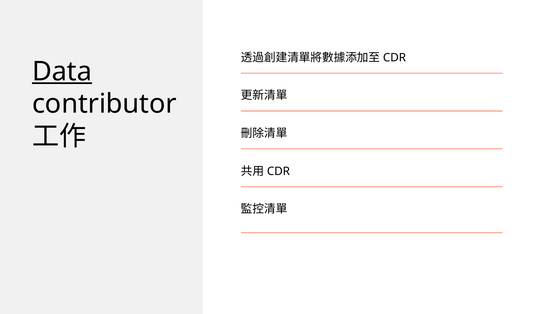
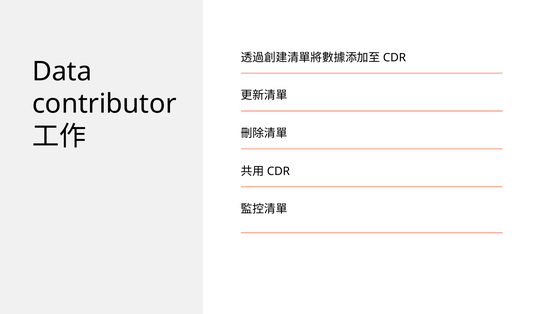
Data underline: present -> none
